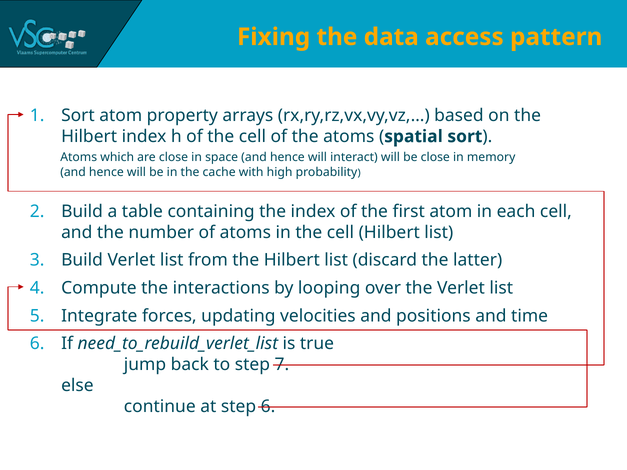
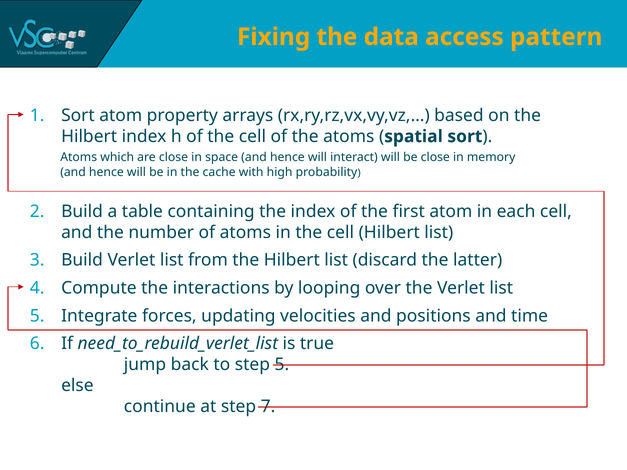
step 7: 7 -> 5
step 6: 6 -> 7
